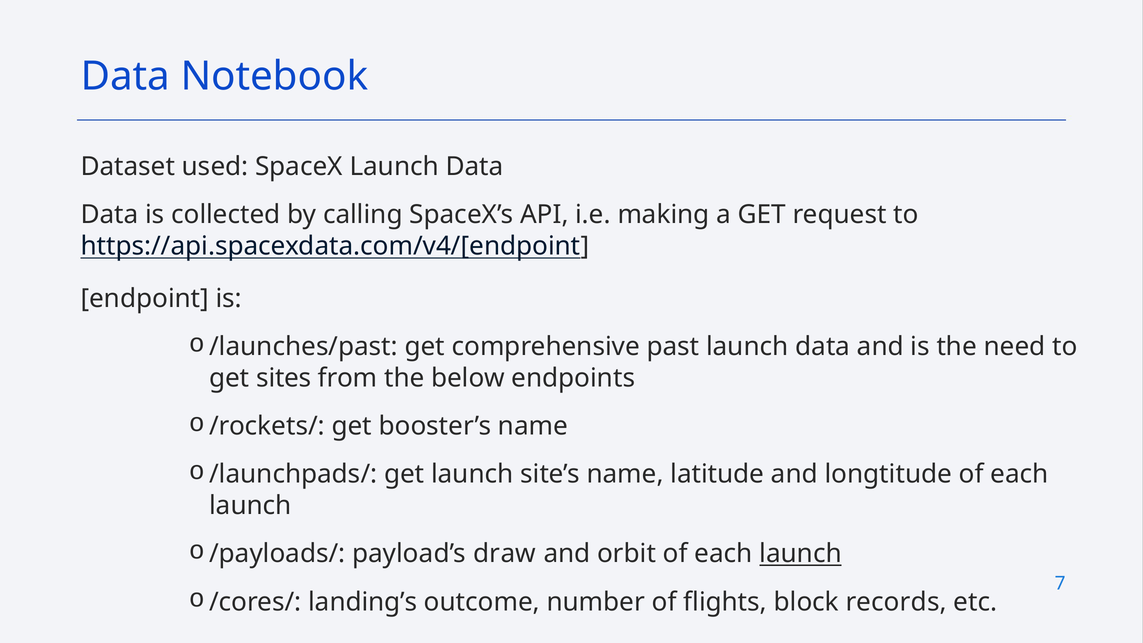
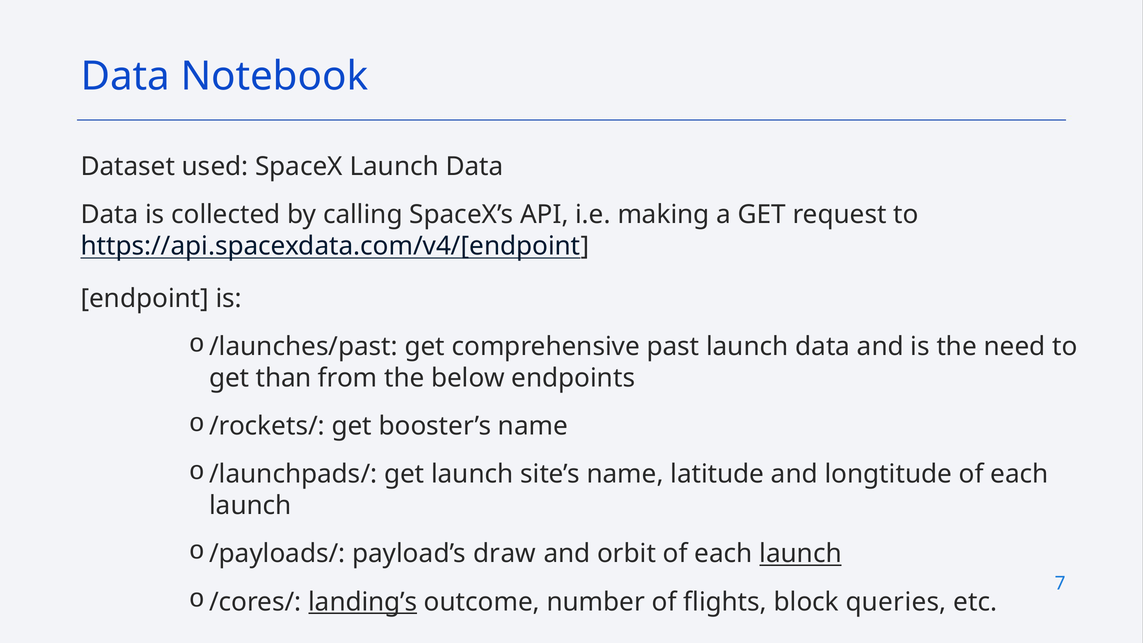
sites: sites -> than
landing’s underline: none -> present
records: records -> queries
